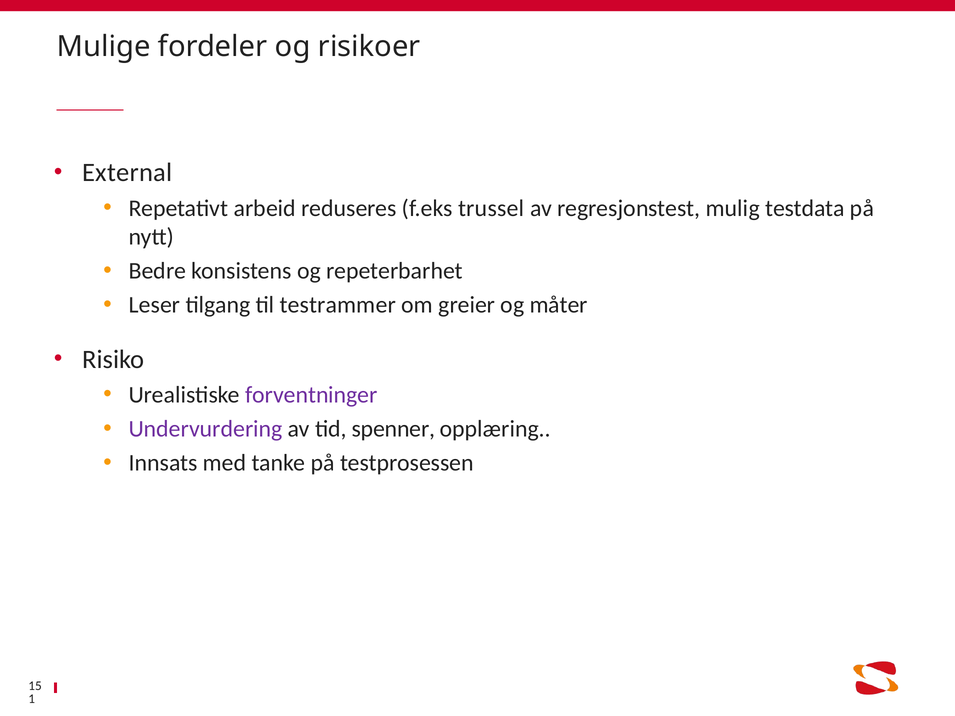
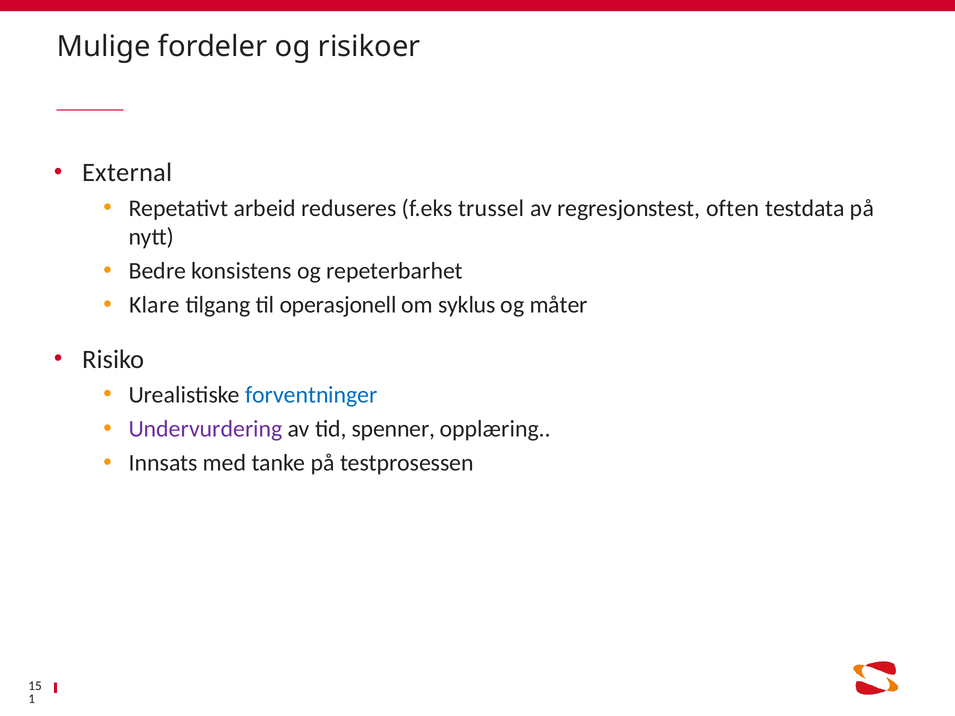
mulig: mulig -> often
Leser: Leser -> Klare
testrammer: testrammer -> operasjonell
greier: greier -> syklus
forventninger colour: purple -> blue
